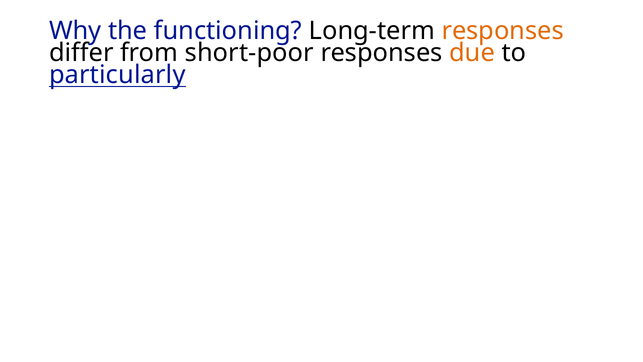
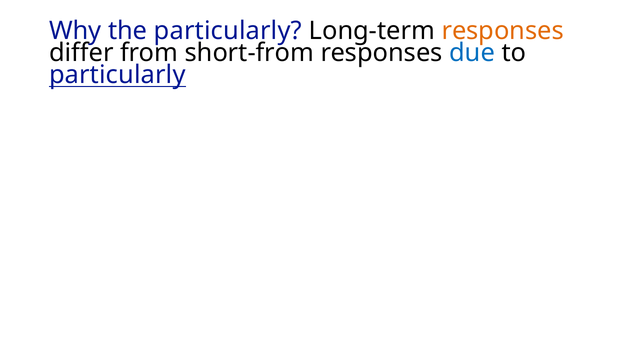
the functioning: functioning -> particularly
short-poor: short-poor -> short-from
due colour: orange -> blue
